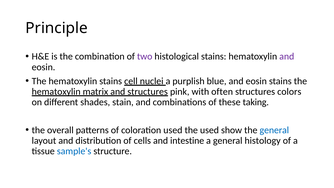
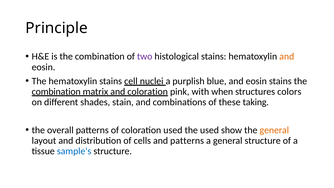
and at (287, 56) colour: purple -> orange
hematoxylin at (56, 92): hematoxylin -> combination
and structures: structures -> coloration
often: often -> when
general at (274, 130) colour: blue -> orange
and intestine: intestine -> patterns
general histology: histology -> structure
